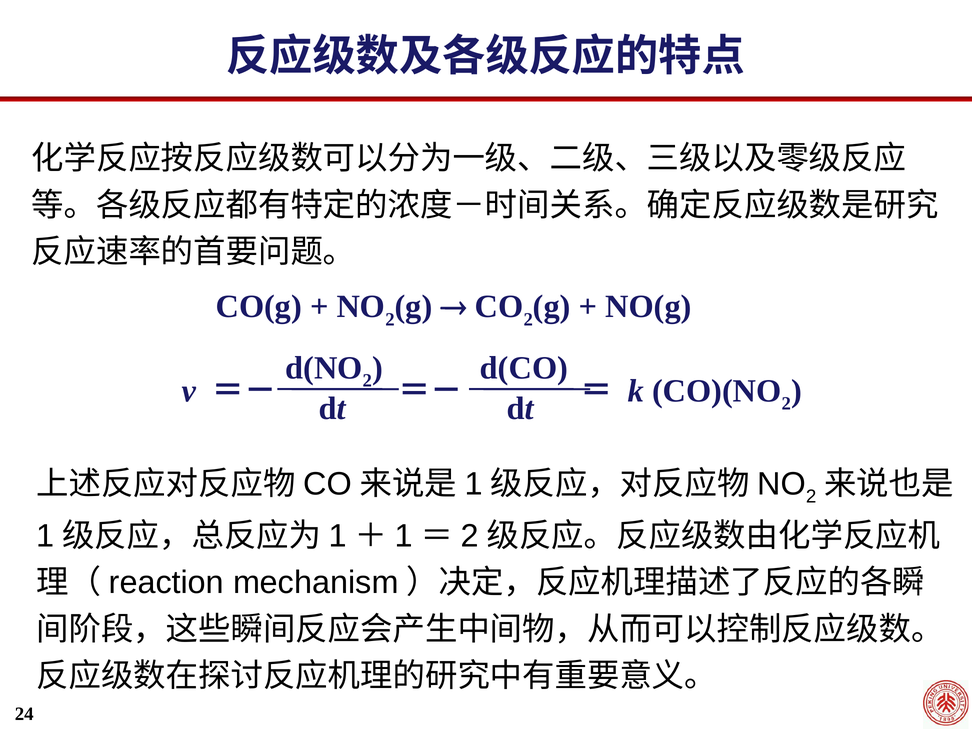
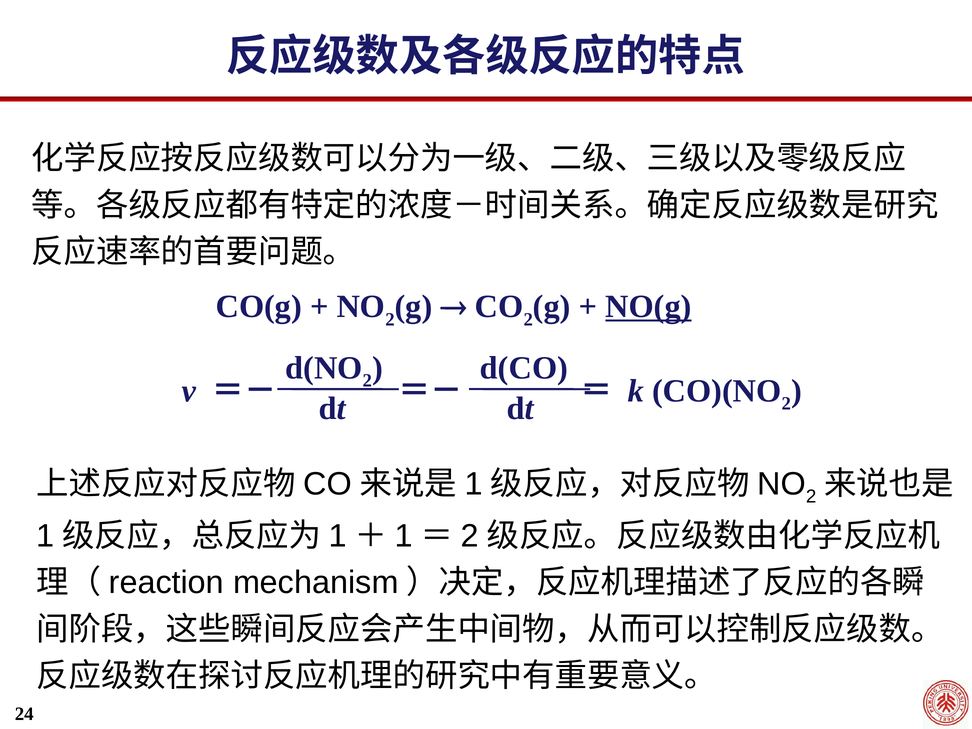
NO(g underline: none -> present
